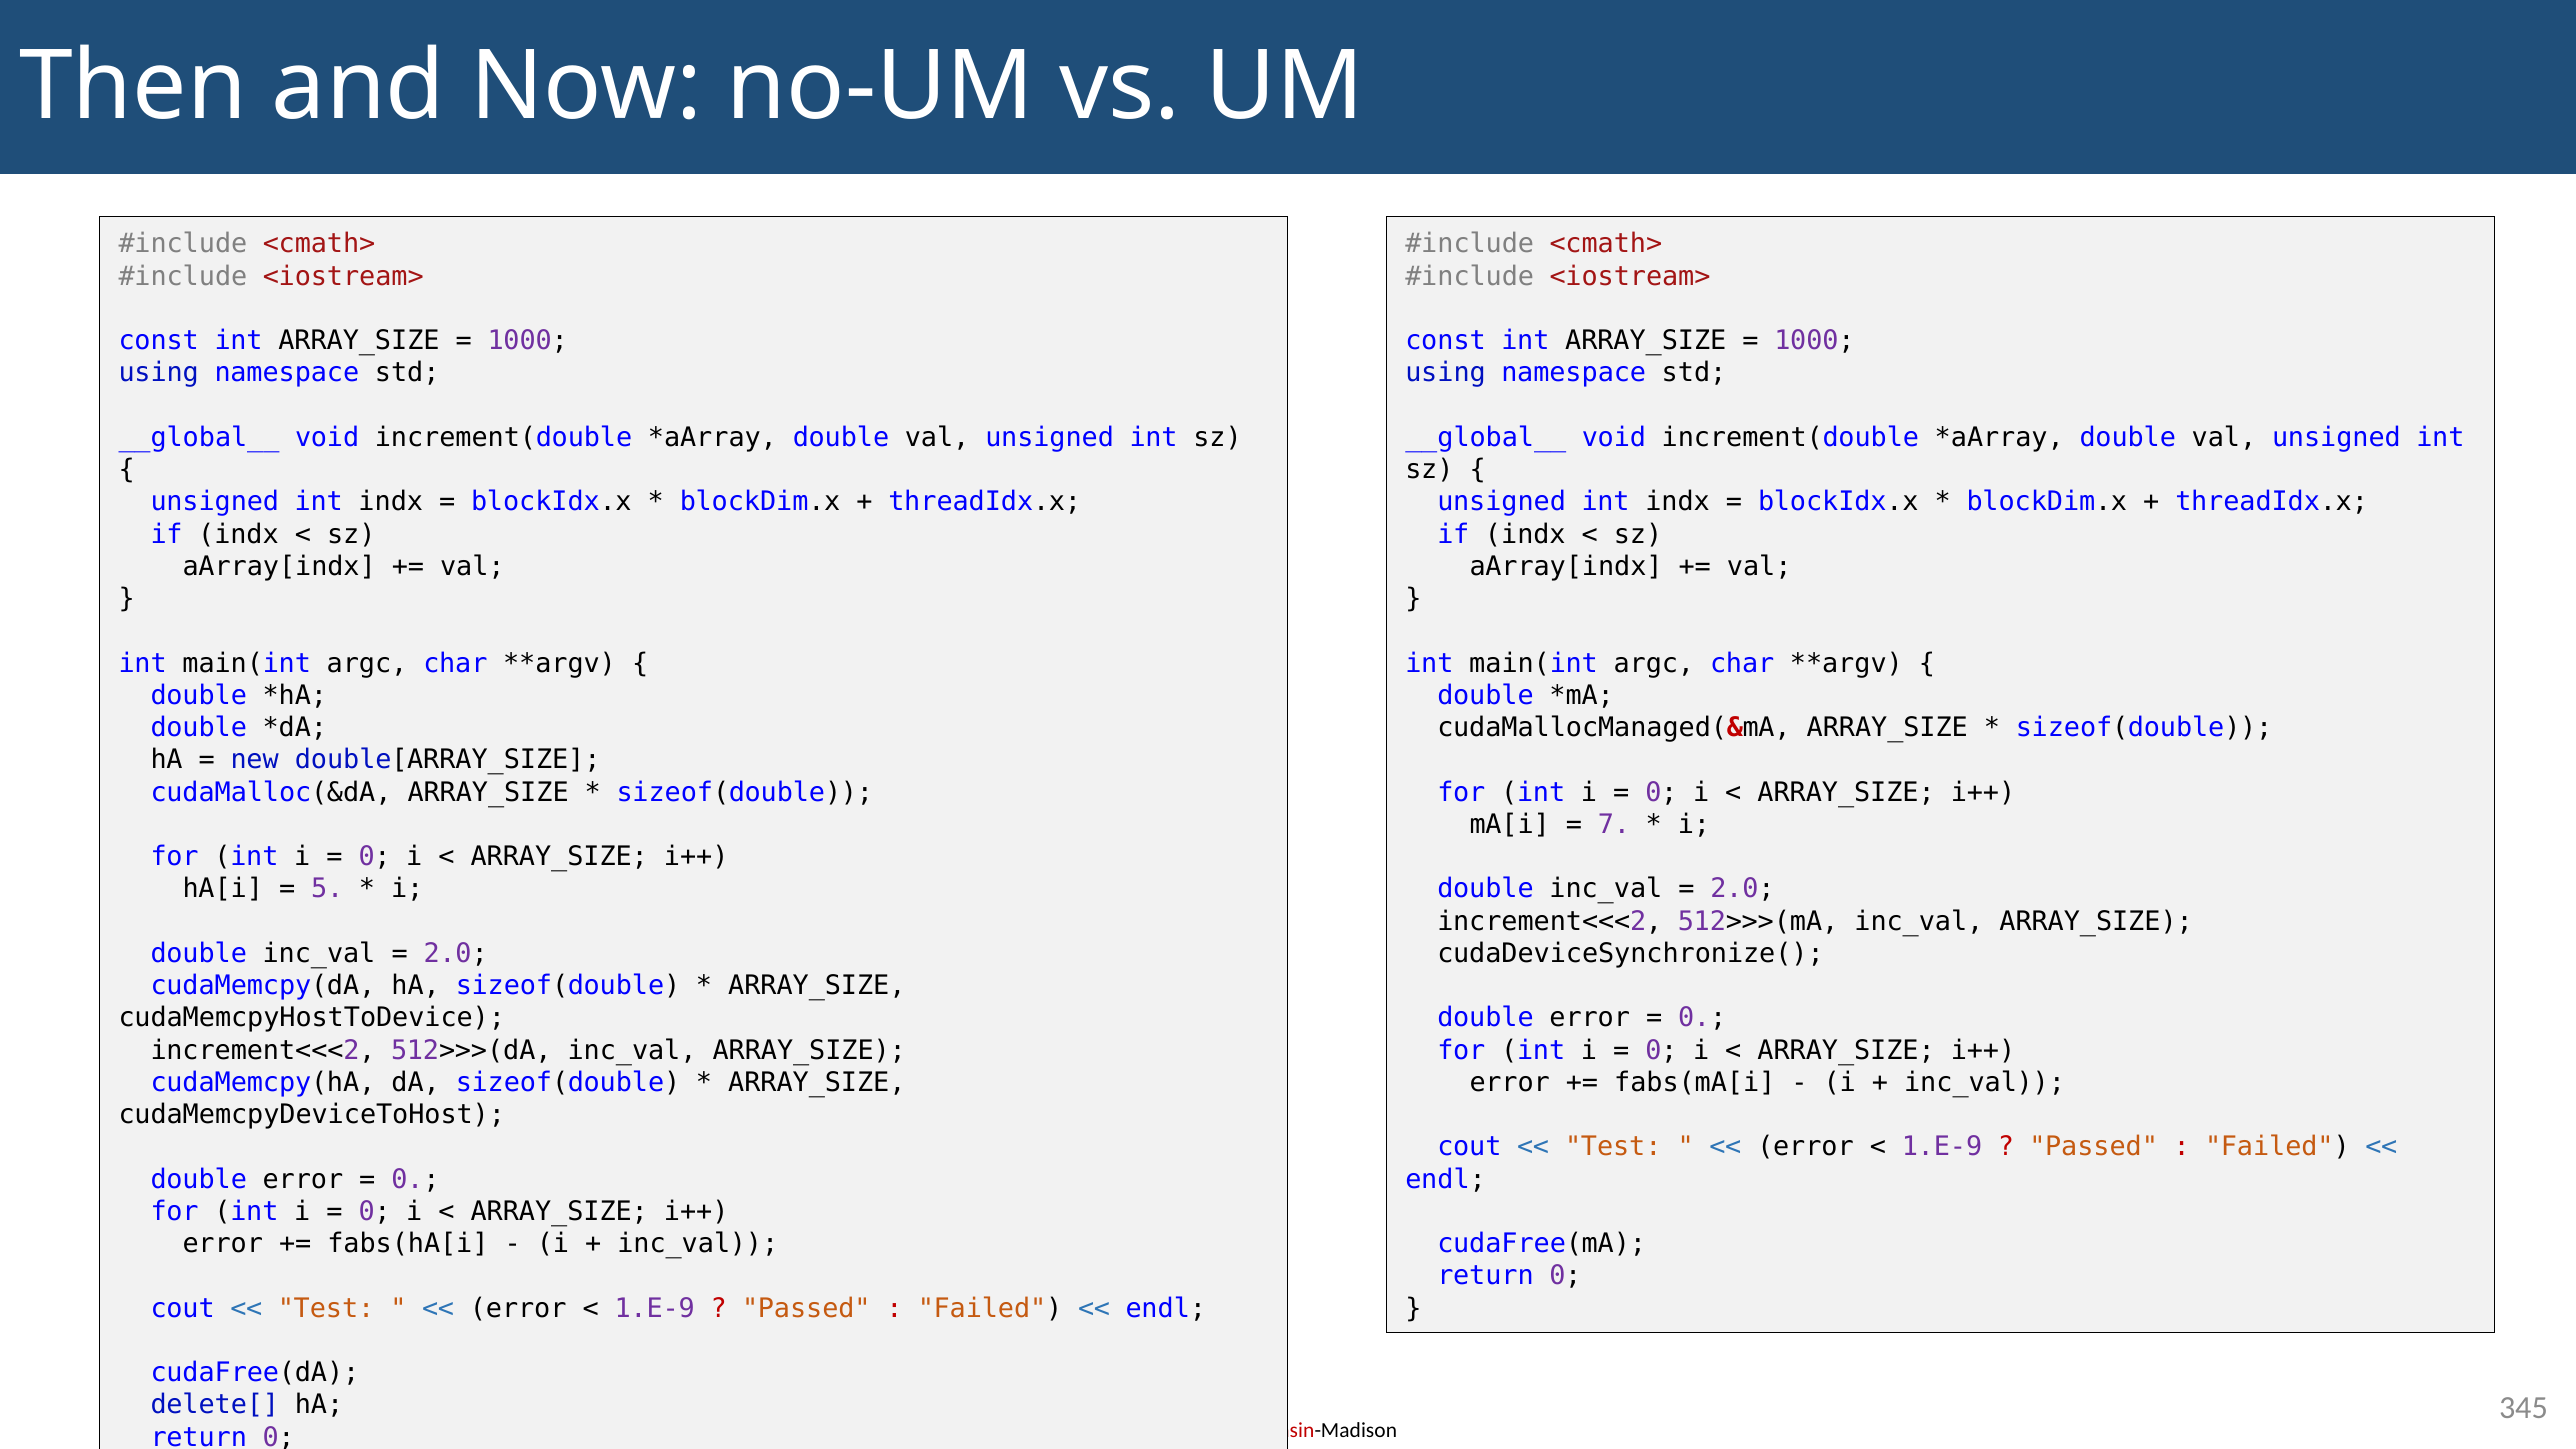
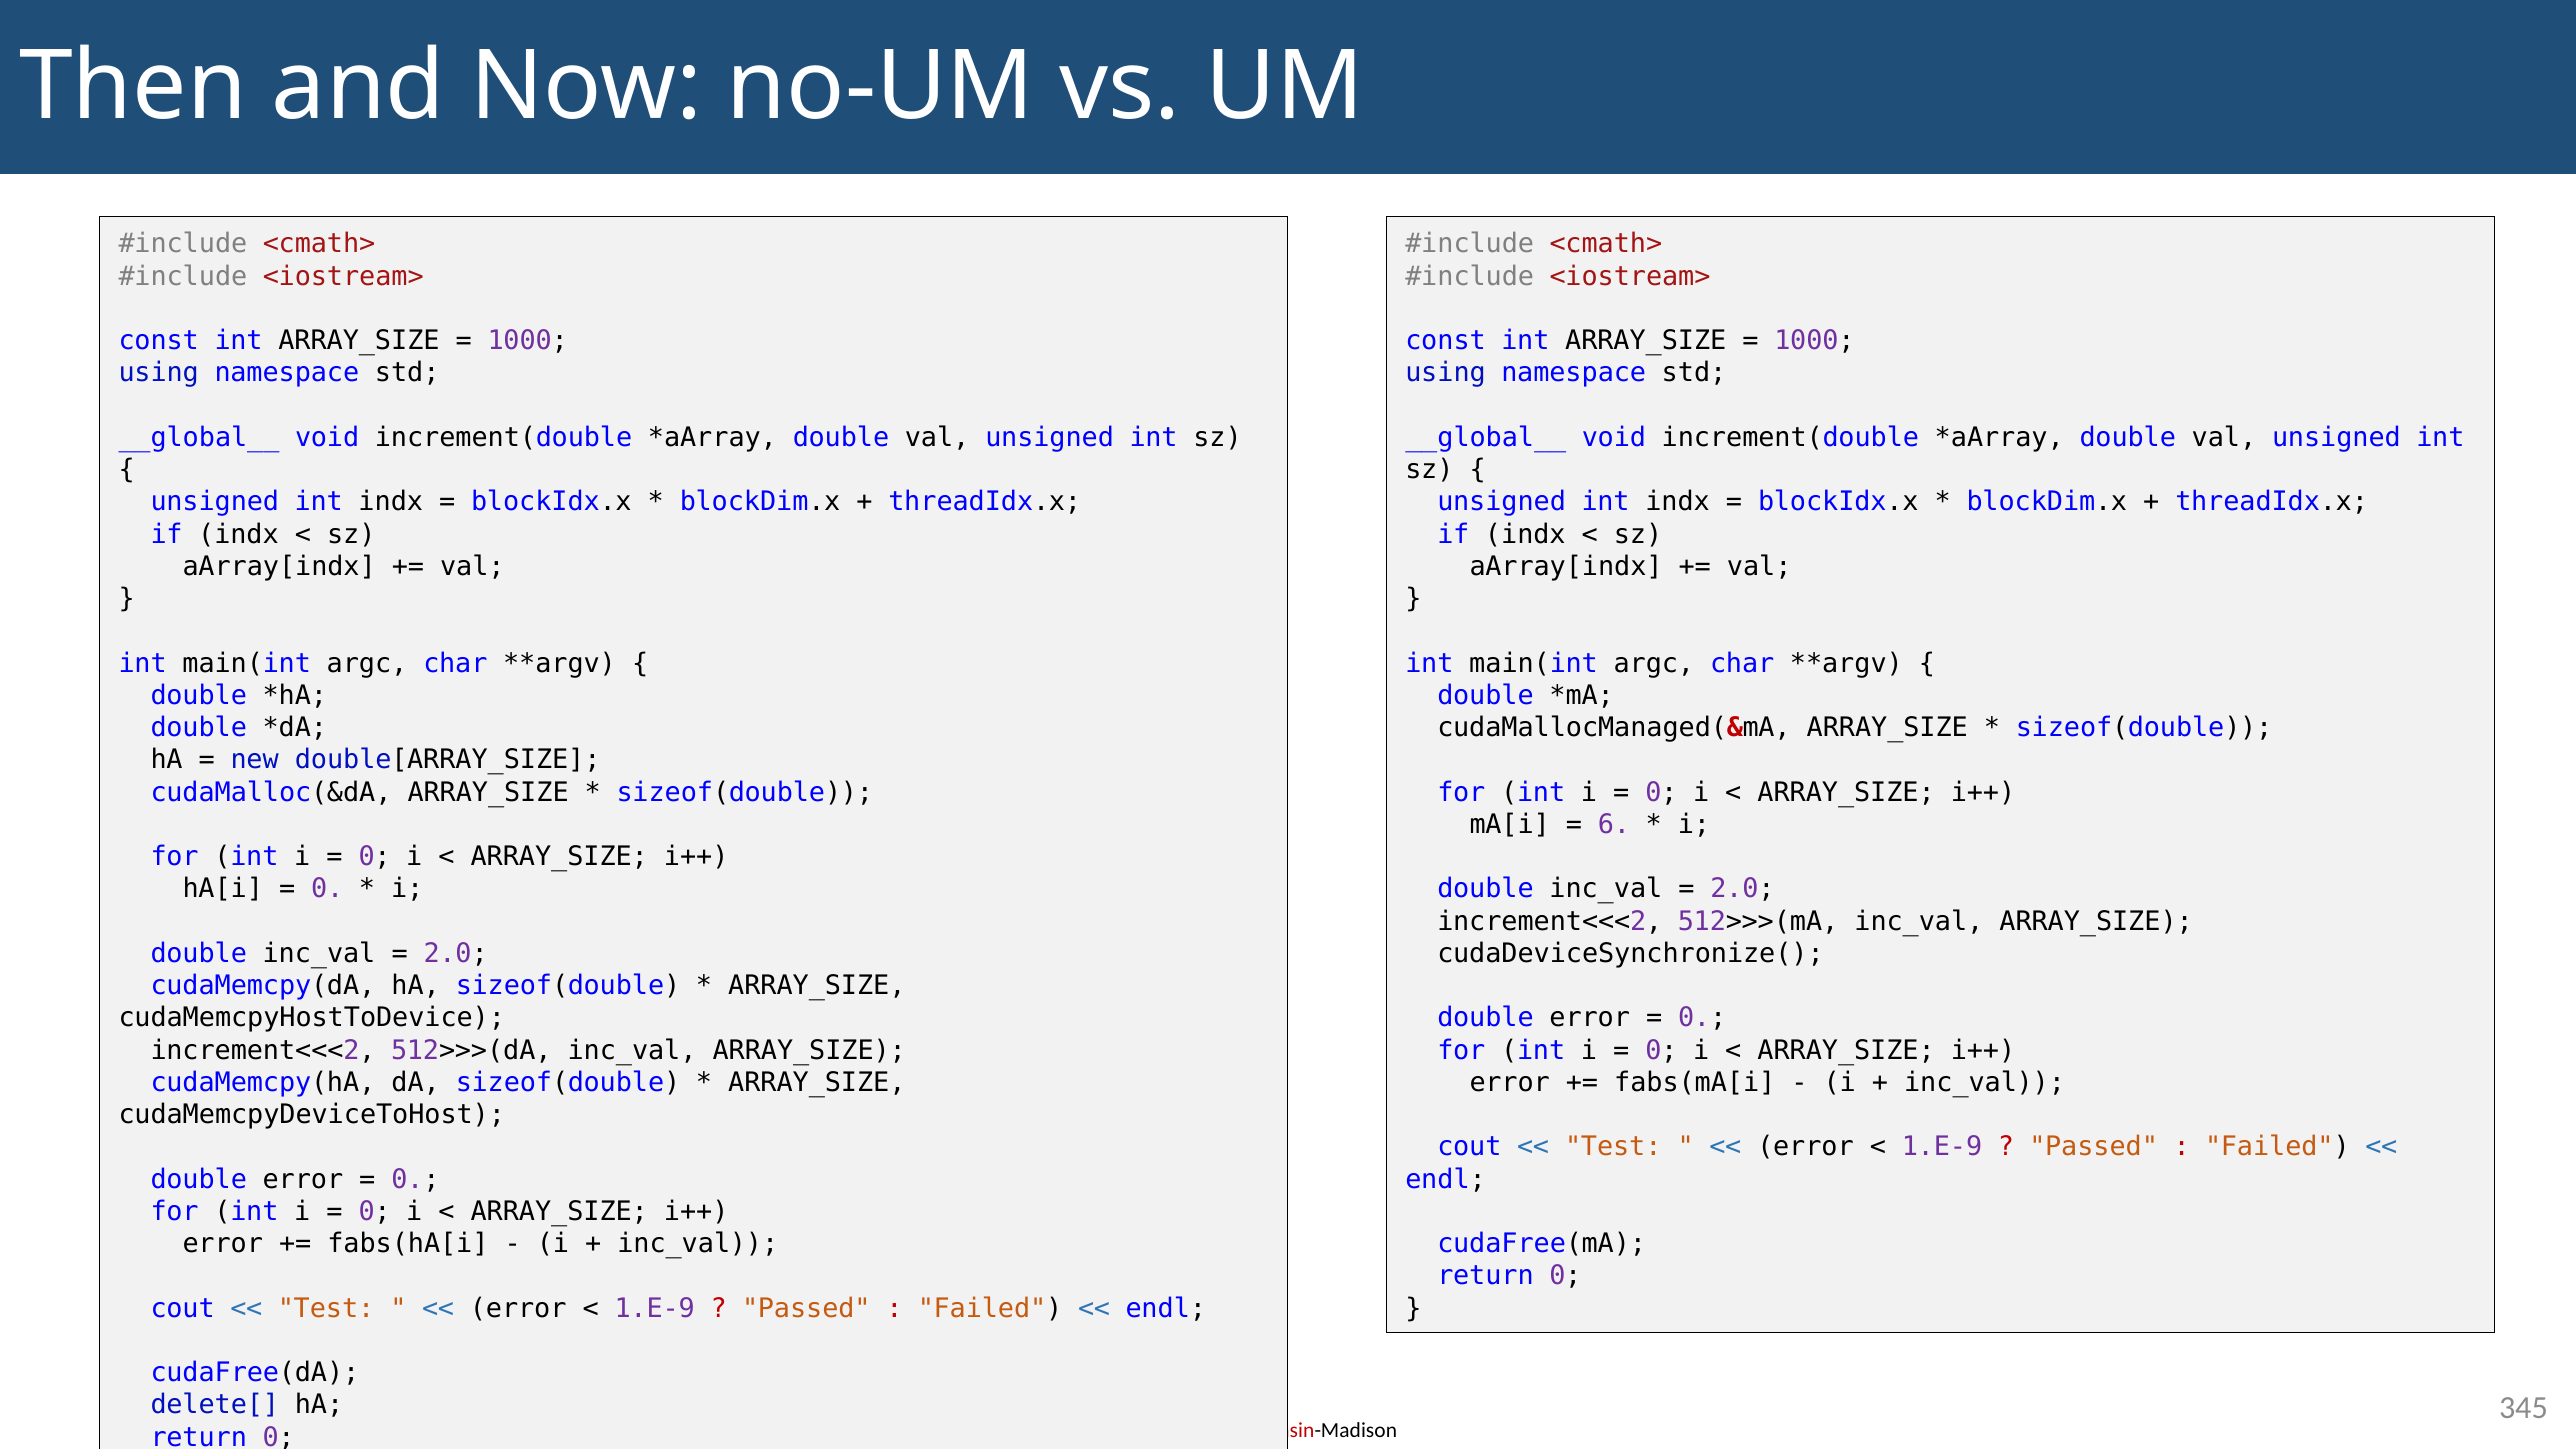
7: 7 -> 6
5 at (327, 889): 5 -> 0
